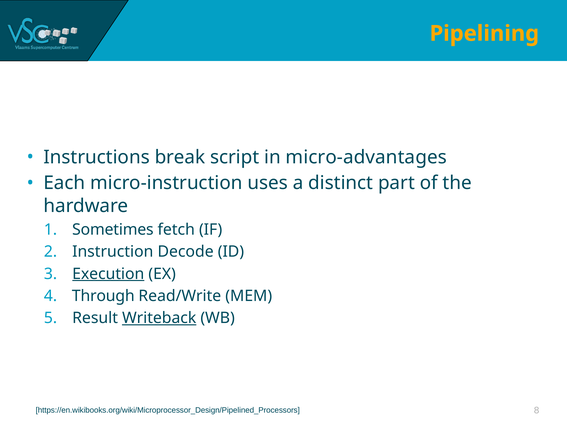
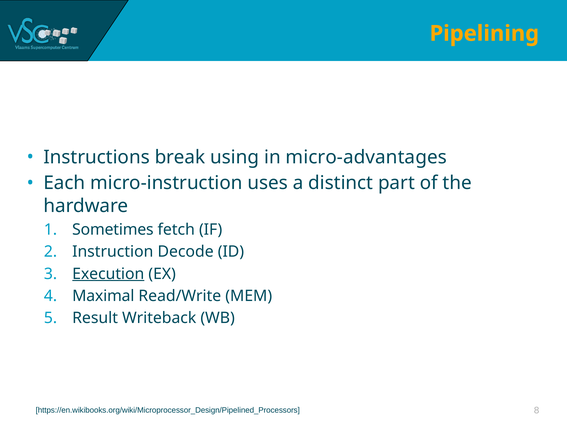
script: script -> using
Through: Through -> Maximal
Writeback underline: present -> none
